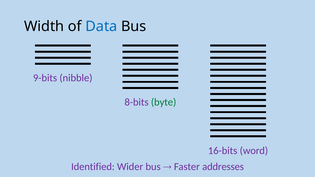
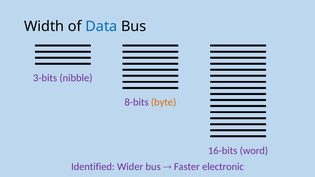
9-bits: 9-bits -> 3-bits
byte colour: green -> orange
addresses: addresses -> electronic
